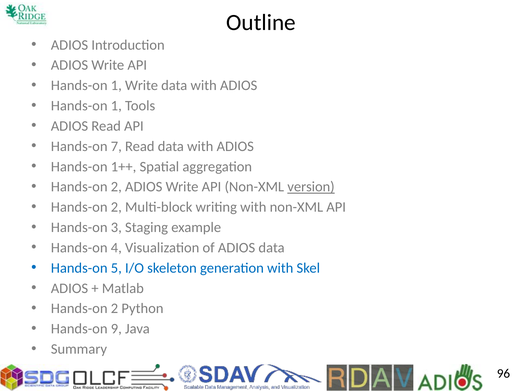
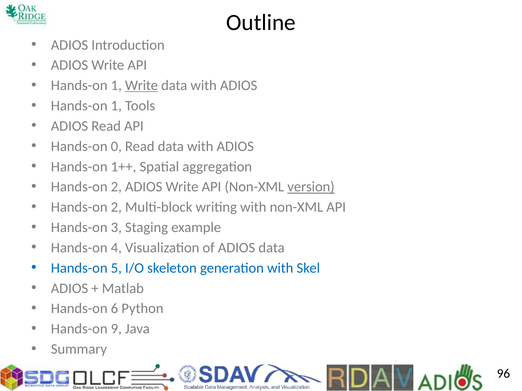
Write at (142, 86) underline: none -> present
7: 7 -> 0
2 at (114, 309): 2 -> 6
